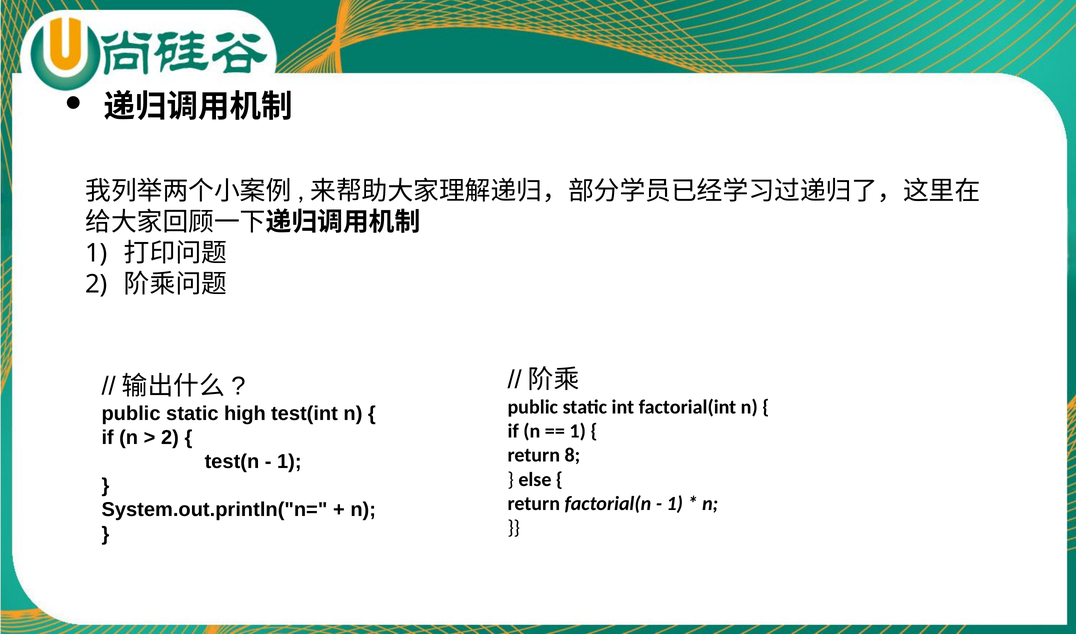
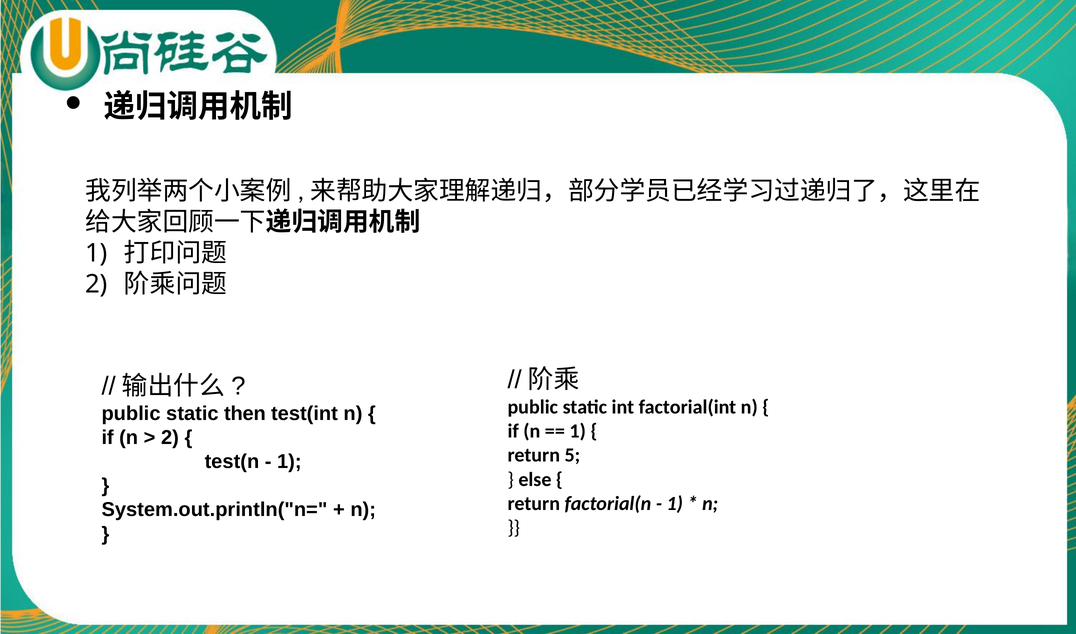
high: high -> then
8: 8 -> 5
